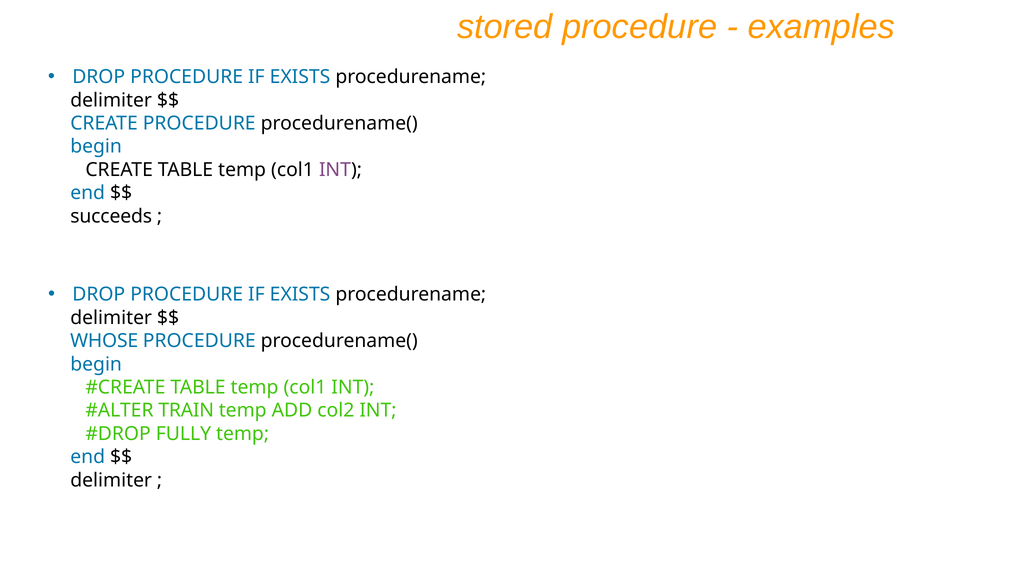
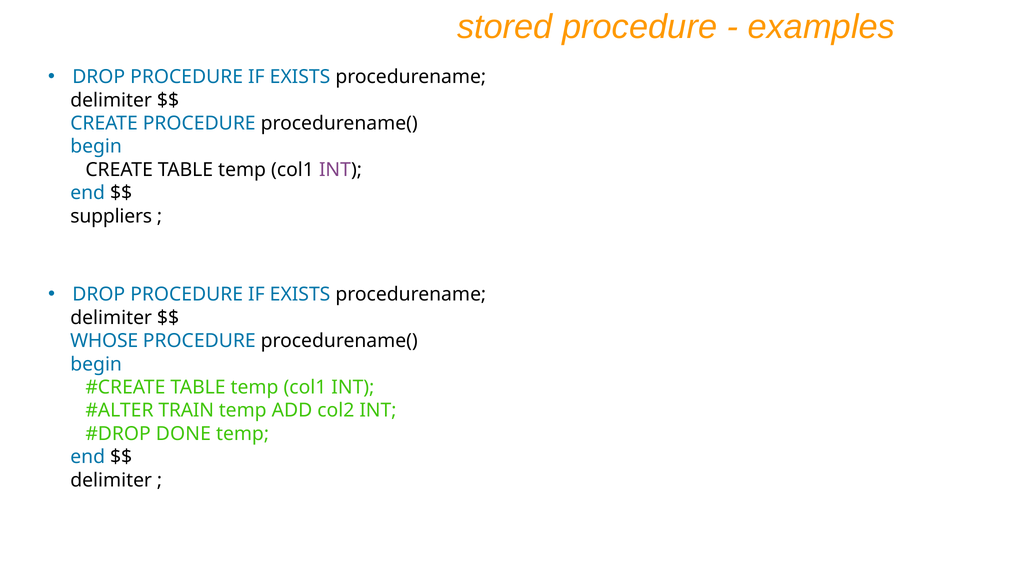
succeeds: succeeds -> suppliers
FULLY: FULLY -> DONE
